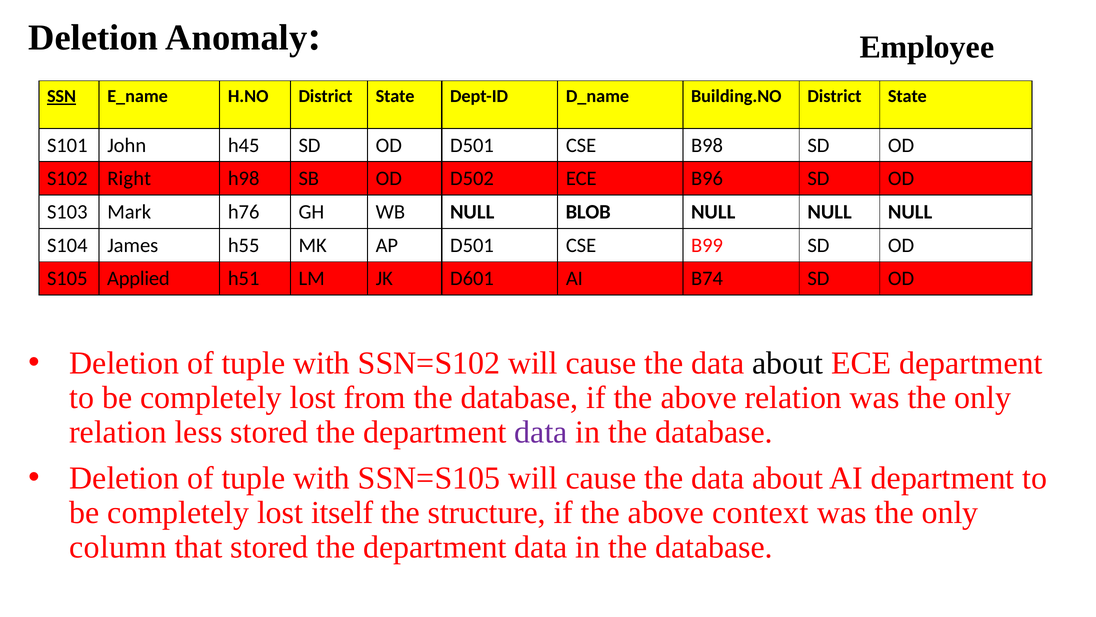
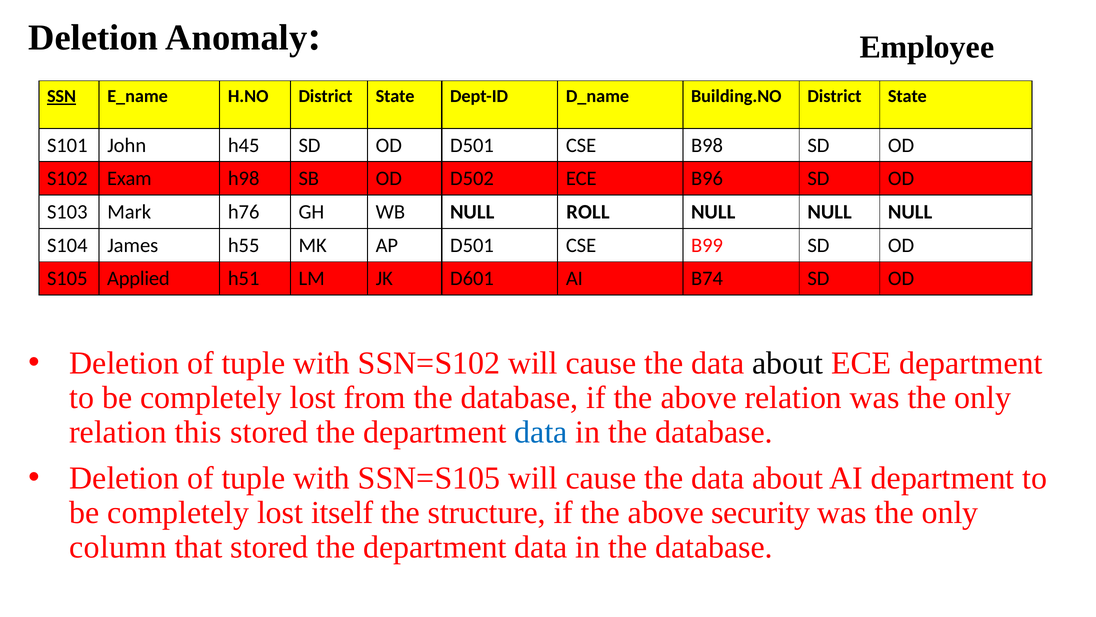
Right: Right -> Exam
BLOB: BLOB -> ROLL
less: less -> this
data at (541, 432) colour: purple -> blue
context: context -> security
